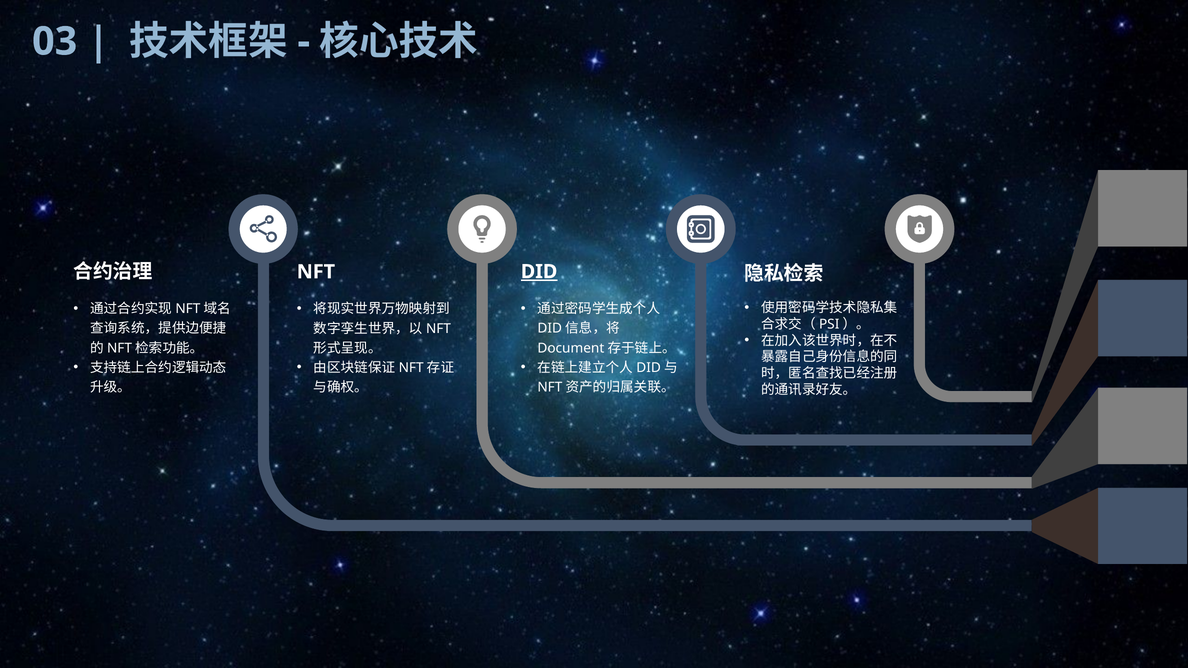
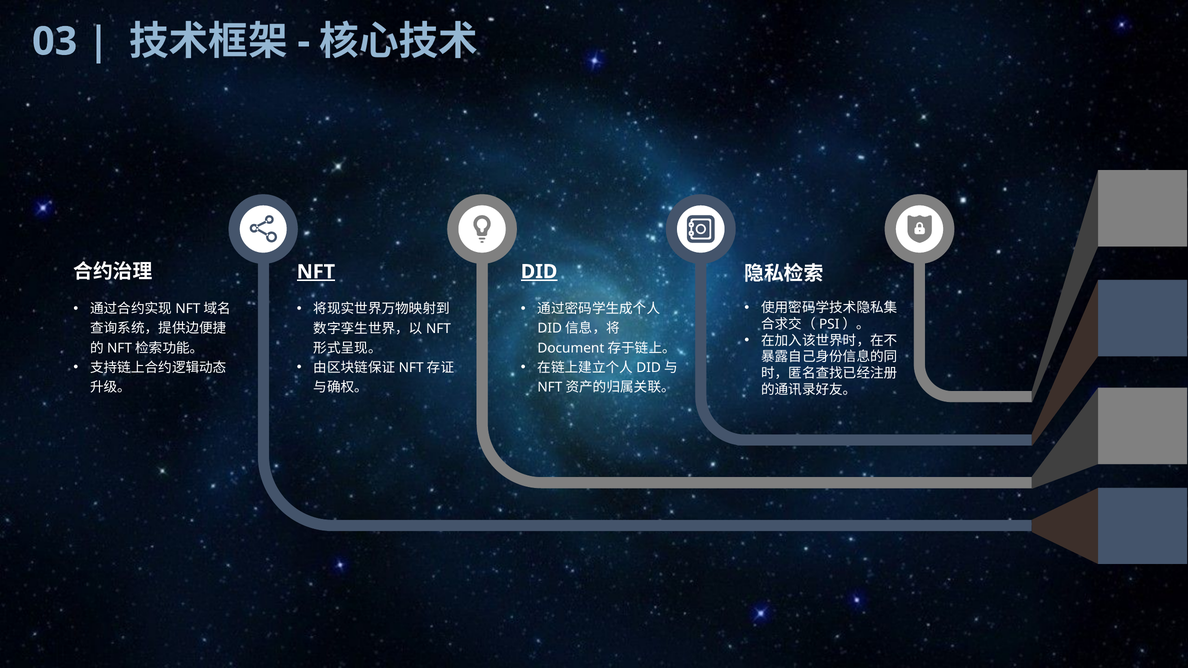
NFT at (316, 272) underline: none -> present
